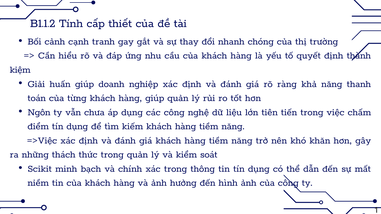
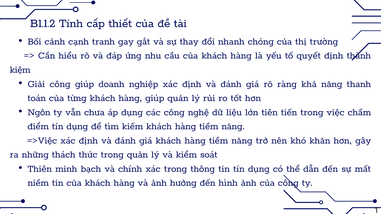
Giải huấn: huấn -> công
Scikit: Scikit -> Thiên
